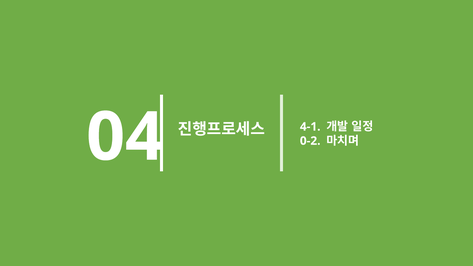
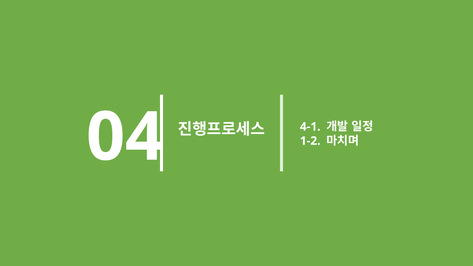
0-2: 0-2 -> 1-2
